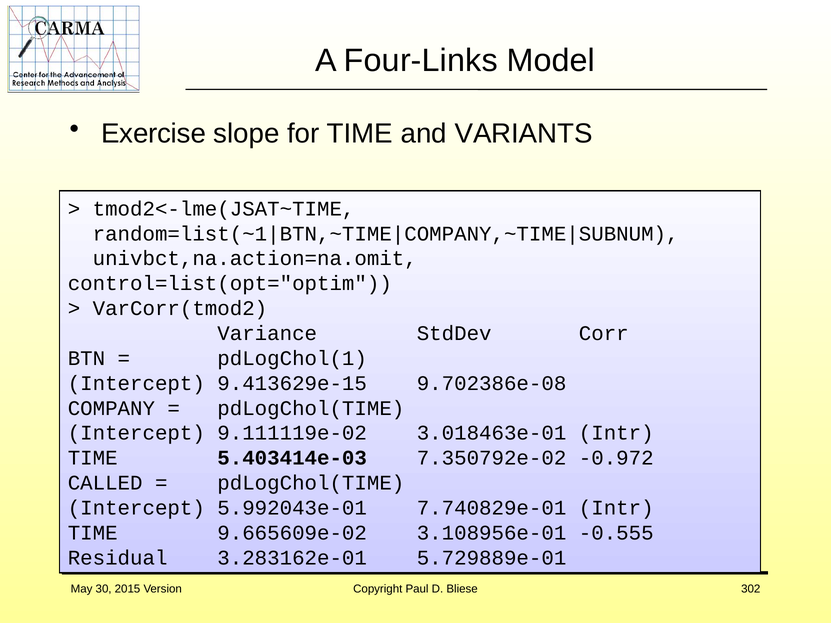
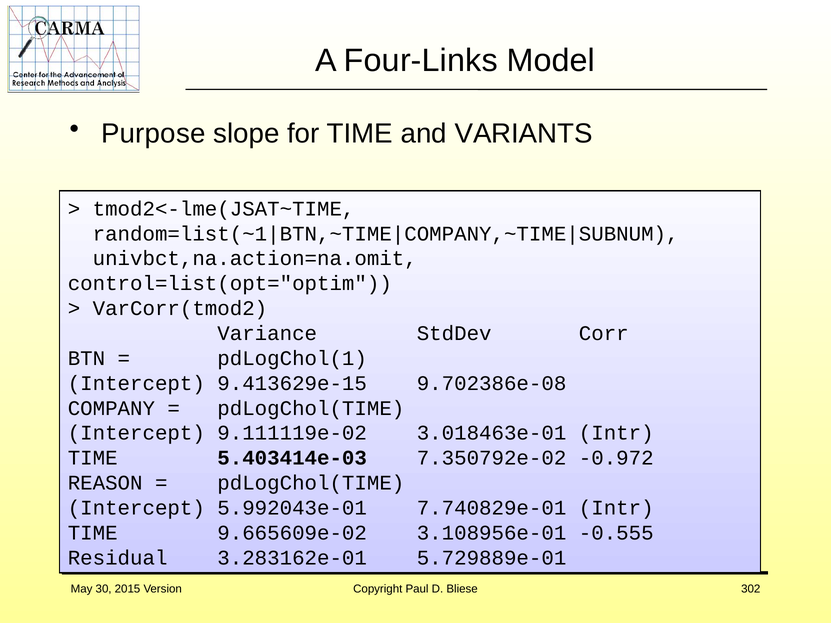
Exercise: Exercise -> Purpose
CALLED: CALLED -> REASON
